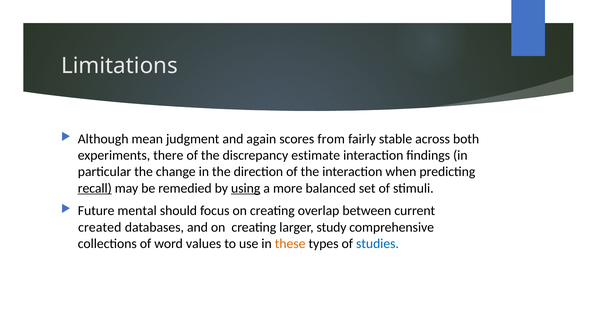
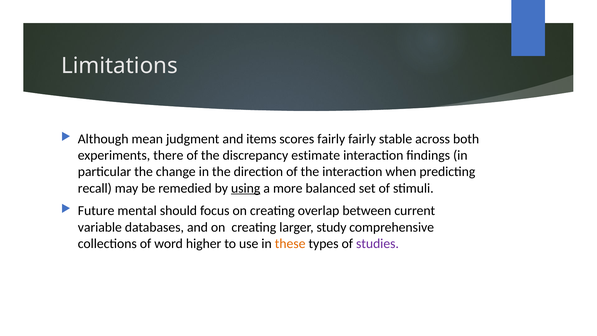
again: again -> items
scores from: from -> fairly
recall underline: present -> none
created: created -> variable
values: values -> higher
studies colour: blue -> purple
